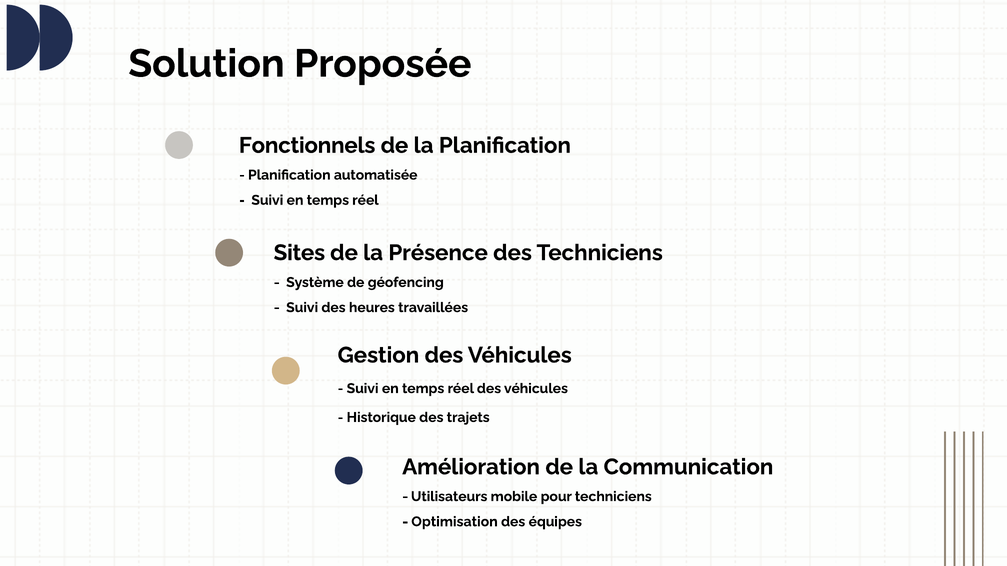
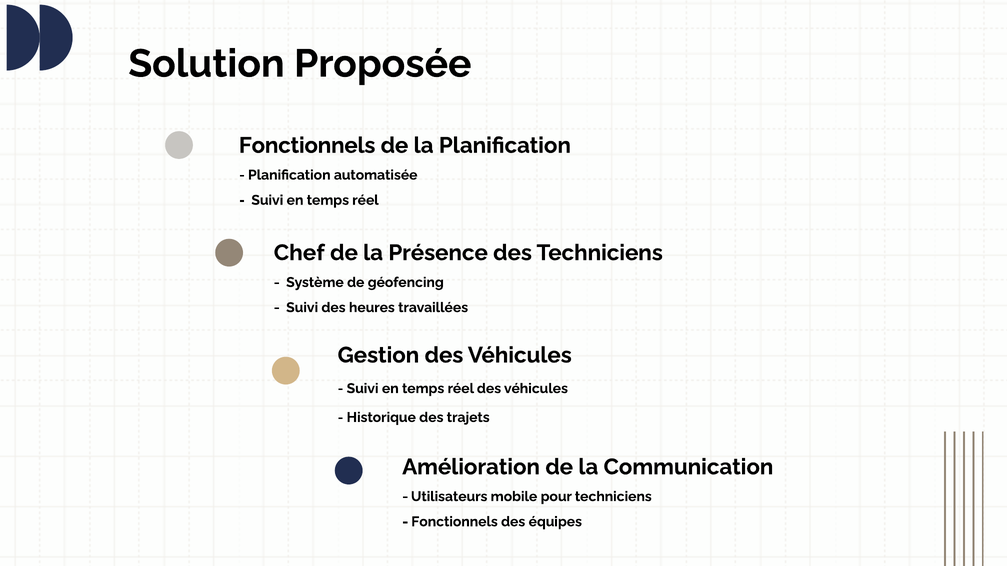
Sites: Sites -> Chef
Optimisation at (454, 522): Optimisation -> Fonctionnels
